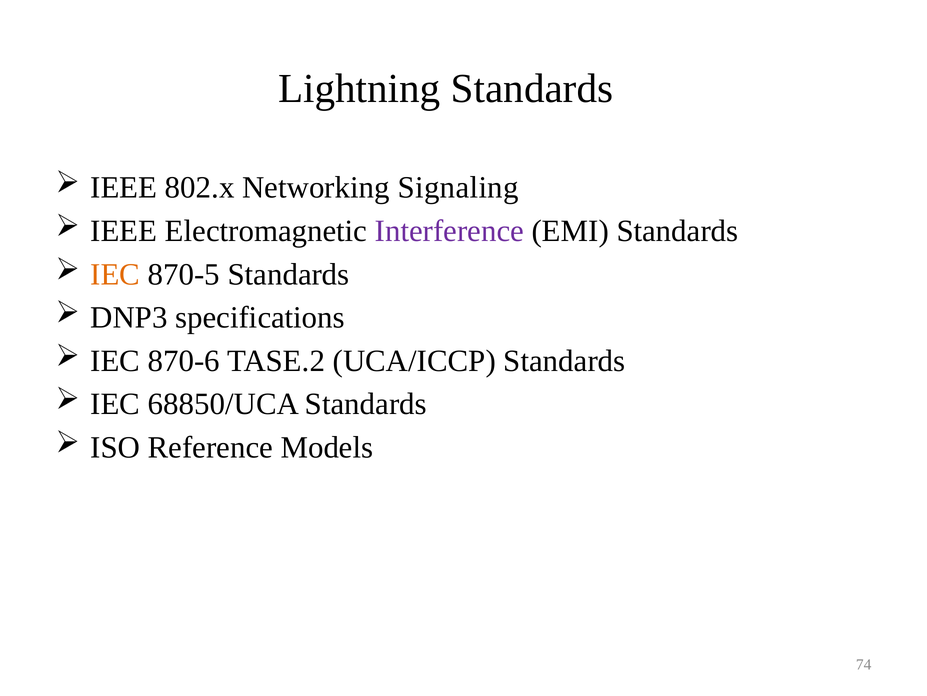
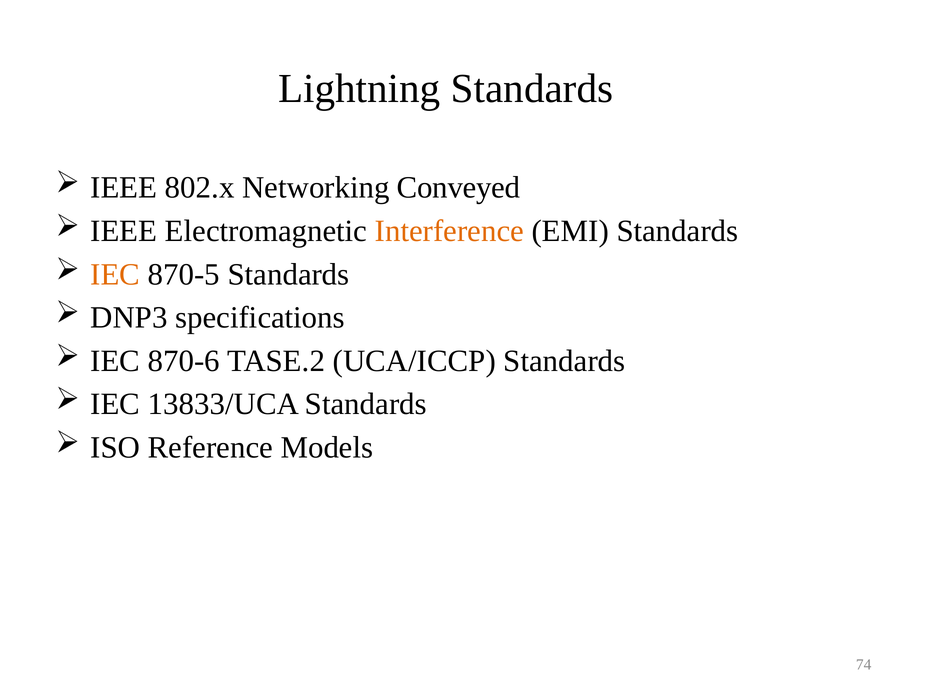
Signaling: Signaling -> Conveyed
Interference colour: purple -> orange
68850/UCA: 68850/UCA -> 13833/UCA
